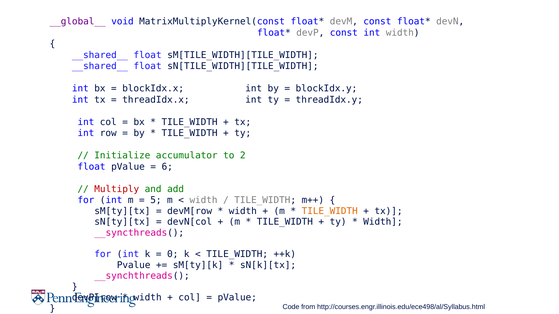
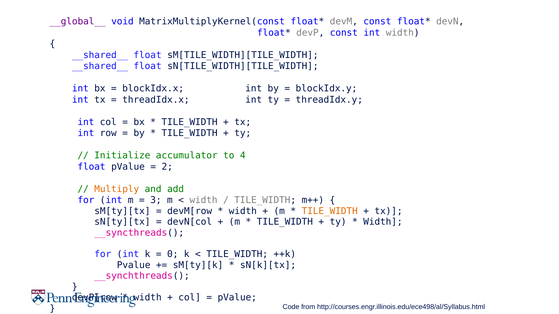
2: 2 -> 4
6: 6 -> 2
Multiply colour: red -> orange
5: 5 -> 3
